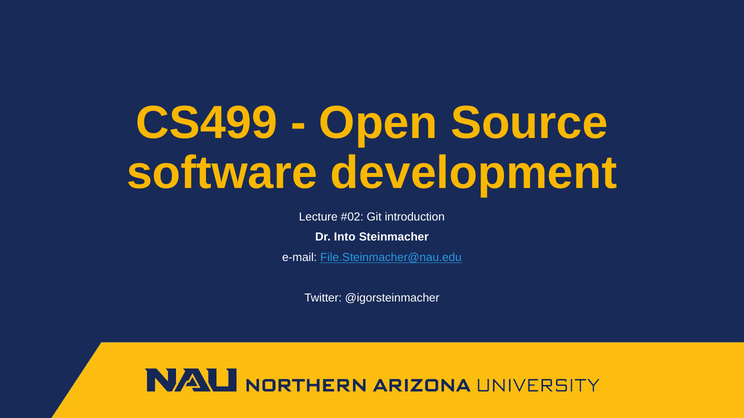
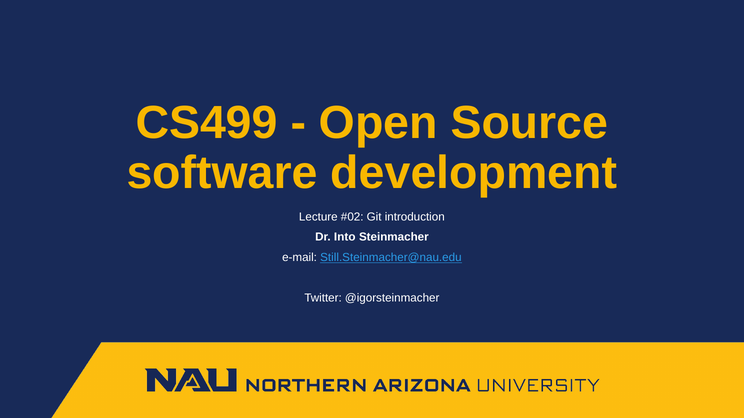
File.Steinmacher@nau.edu: File.Steinmacher@nau.edu -> Still.Steinmacher@nau.edu
